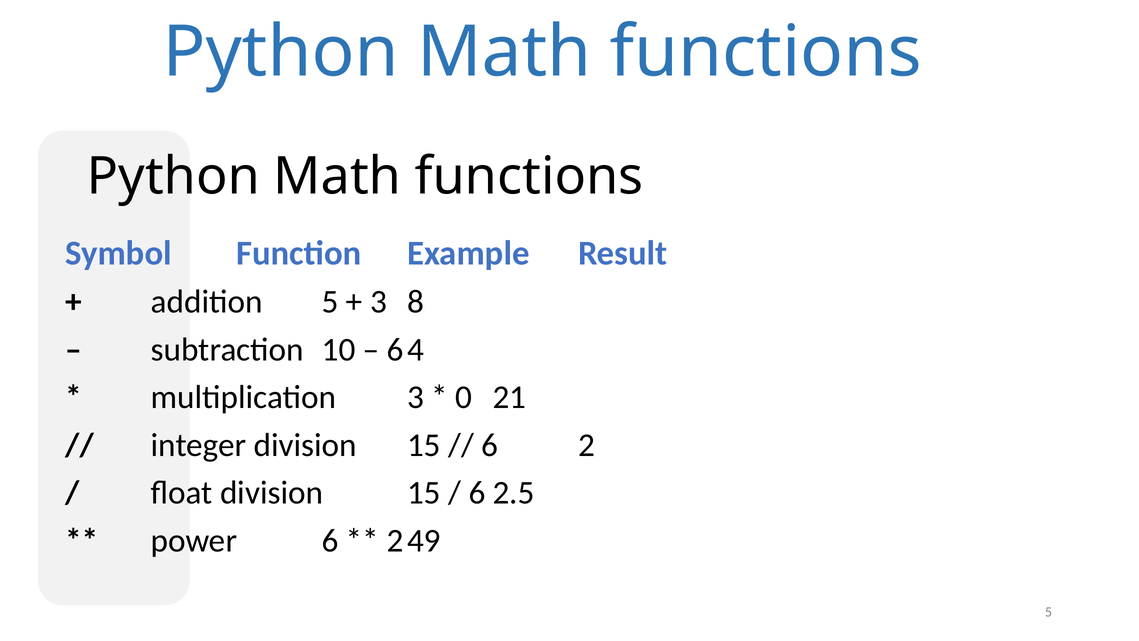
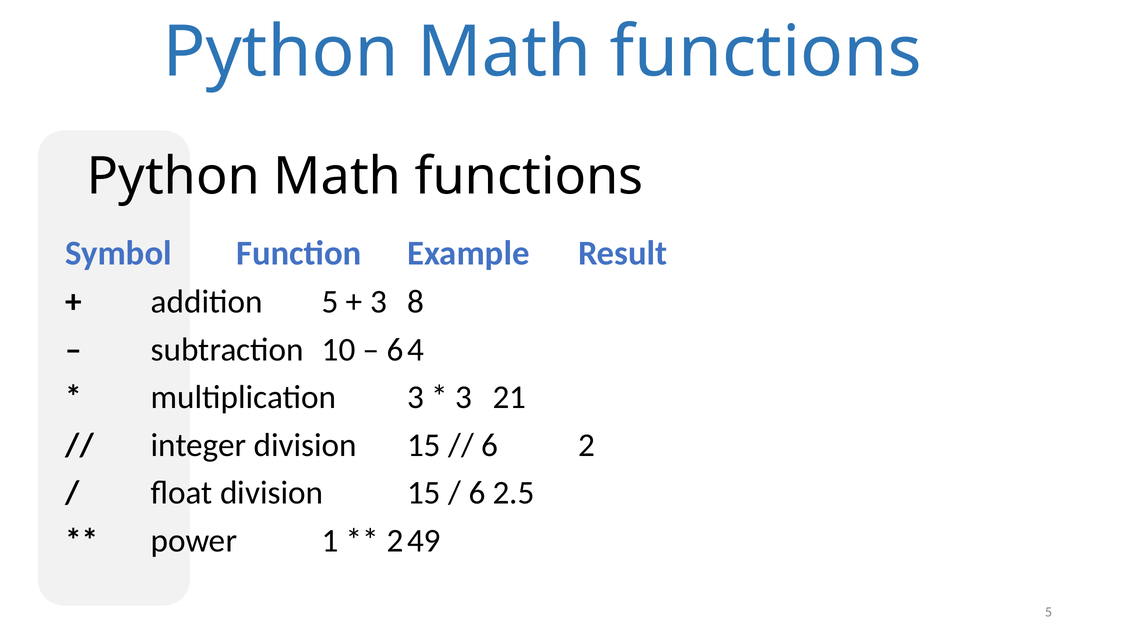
0 at (464, 397): 0 -> 3
power 6: 6 -> 1
